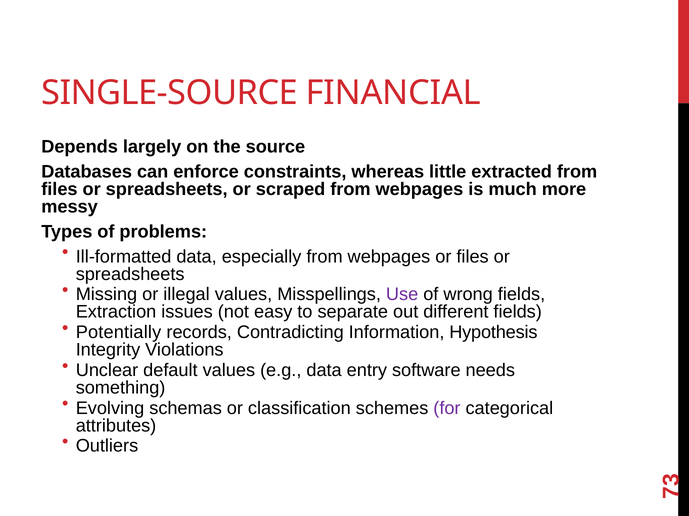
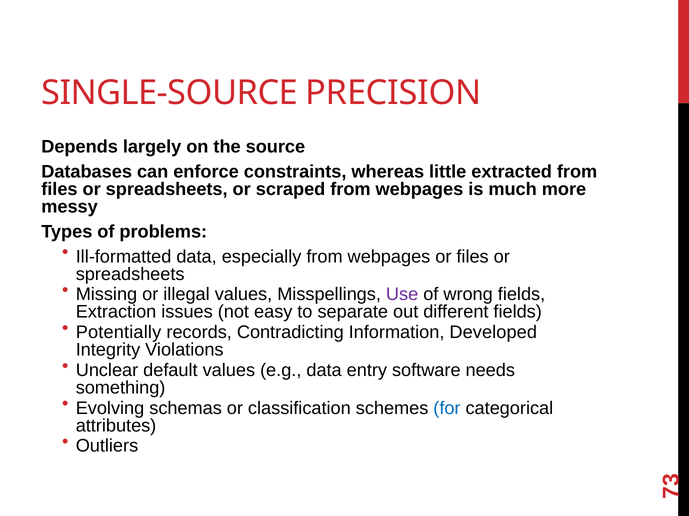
FINANCIAL: FINANCIAL -> PRECISION
Hypothesis: Hypothesis -> Developed
for colour: purple -> blue
